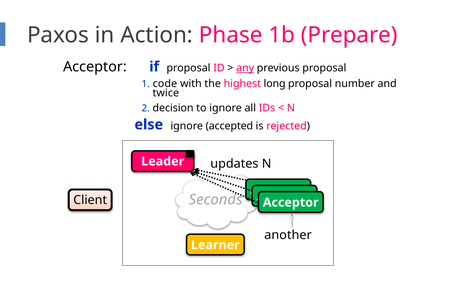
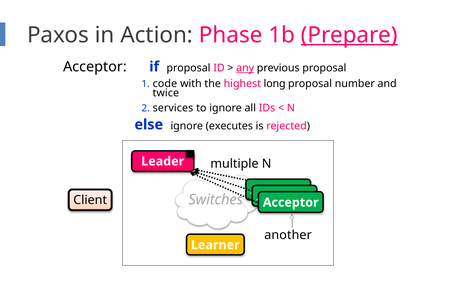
Prepare underline: none -> present
decision: decision -> services
accepted: accepted -> executes
updates: updates -> multiple
Seconds: Seconds -> Switches
